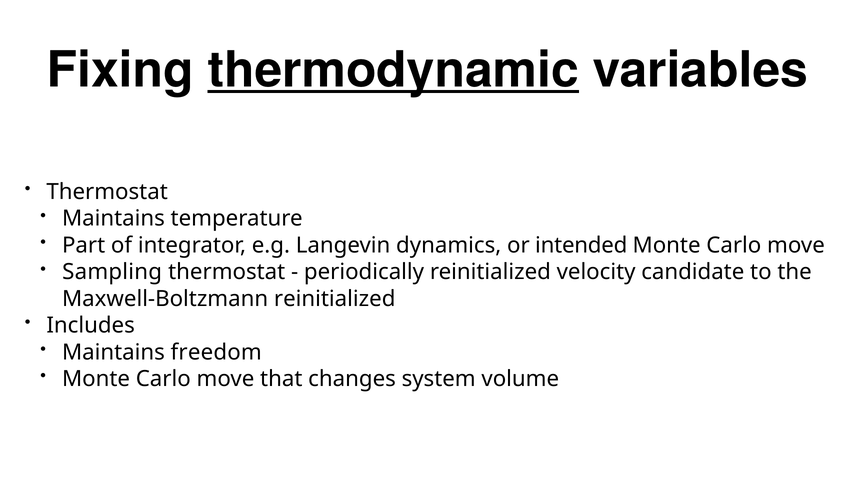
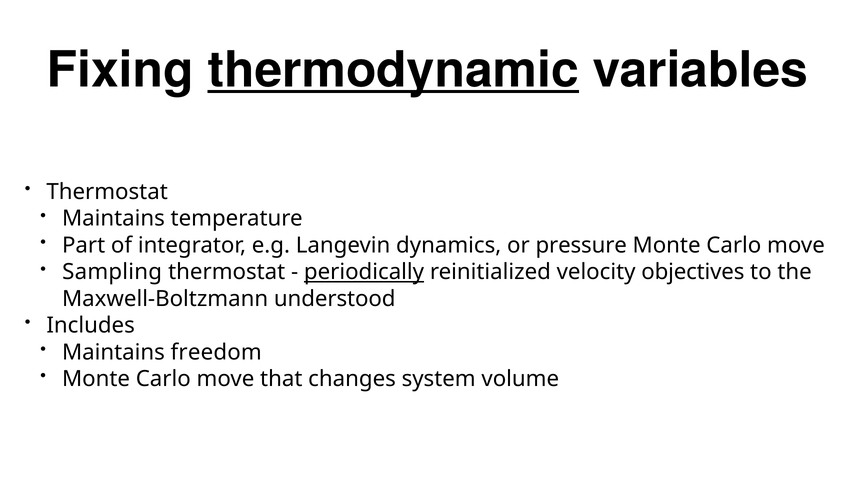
intended: intended -> pressure
periodically underline: none -> present
candidate: candidate -> objectives
Maxwell-Boltzmann reinitialized: reinitialized -> understood
